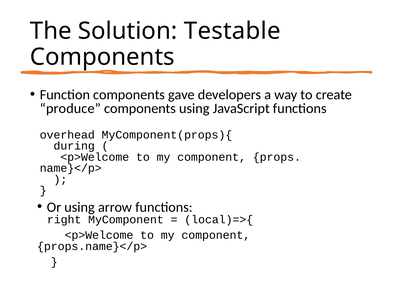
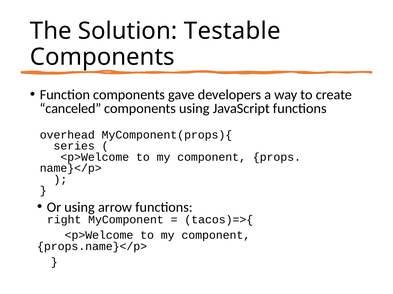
produce: produce -> canceled
during: during -> series
local)=>{: local)=>{ -> tacos)=>{
